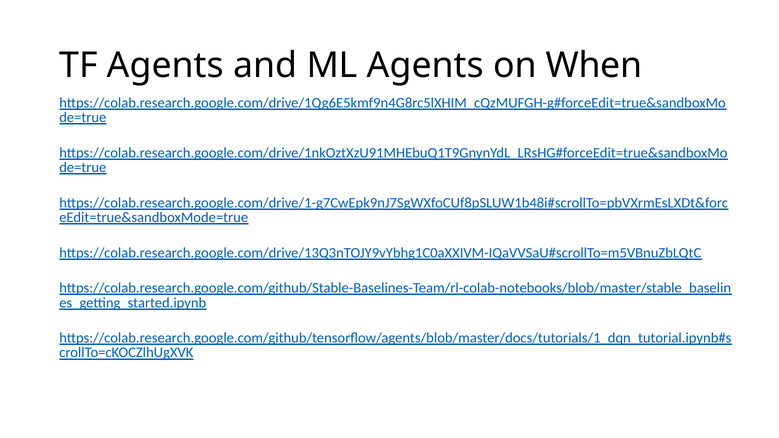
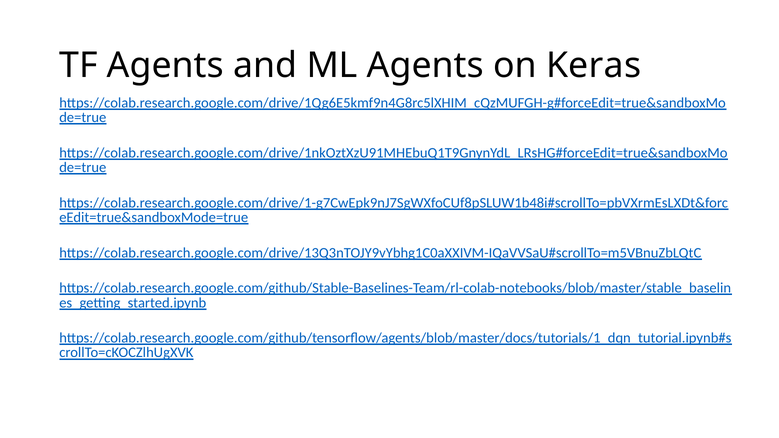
When: When -> Keras
